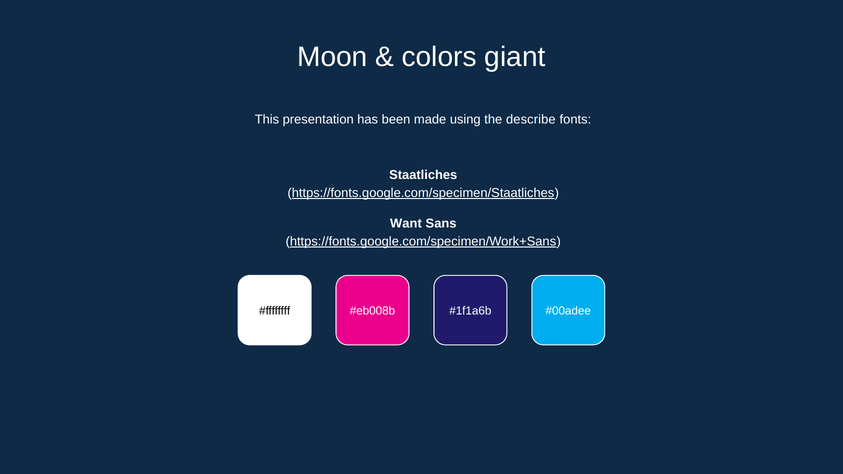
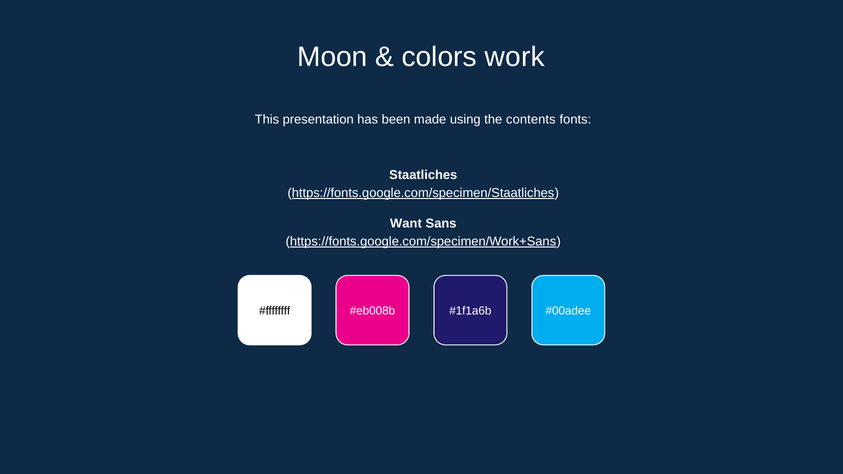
giant: giant -> work
describe: describe -> contents
